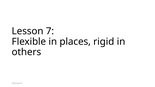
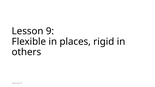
7: 7 -> 9
